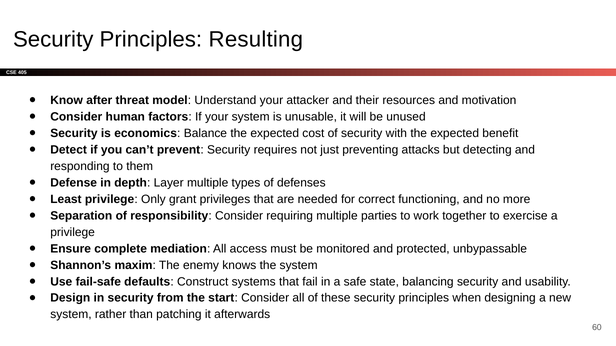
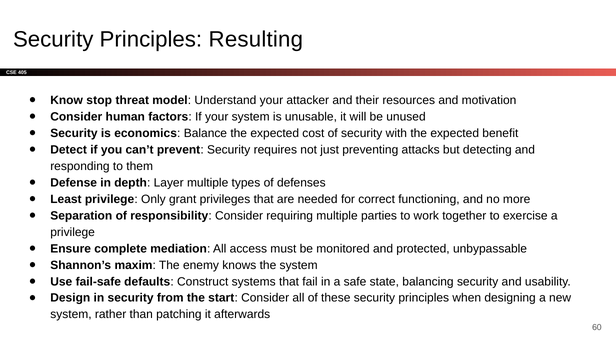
after: after -> stop
